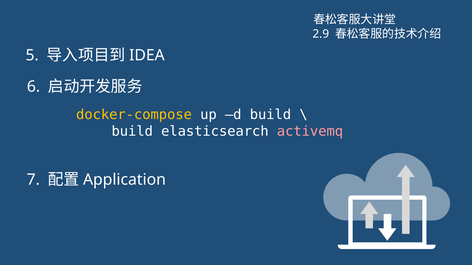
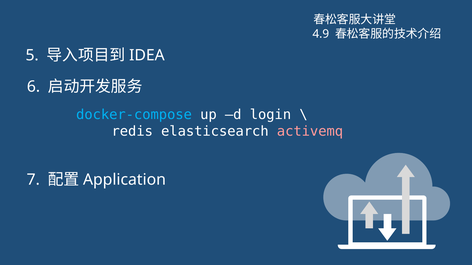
2.9: 2.9 -> 4.9
docker-compose colour: yellow -> light blue
d build: build -> login
build at (132, 131): build -> redis
